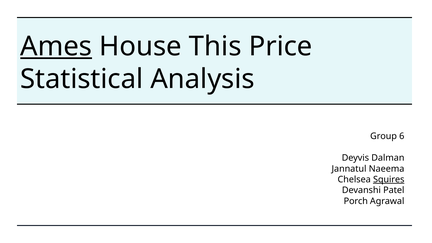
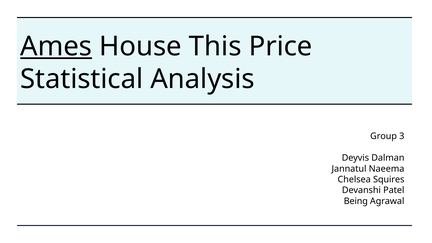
6: 6 -> 3
Squires underline: present -> none
Porch: Porch -> Being
